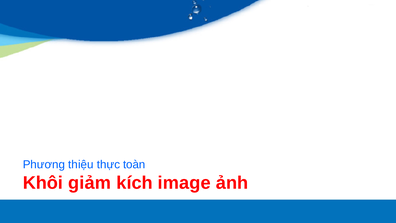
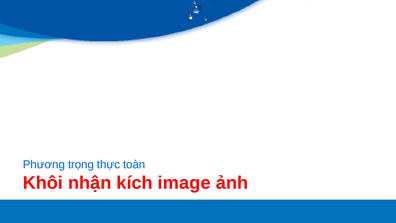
thiệu: thiệu -> trọng
giảm: giảm -> nhận
